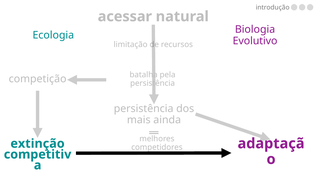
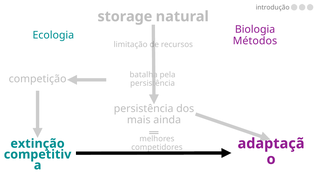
acessar: acessar -> storage
Evolutivo: Evolutivo -> Métodos
